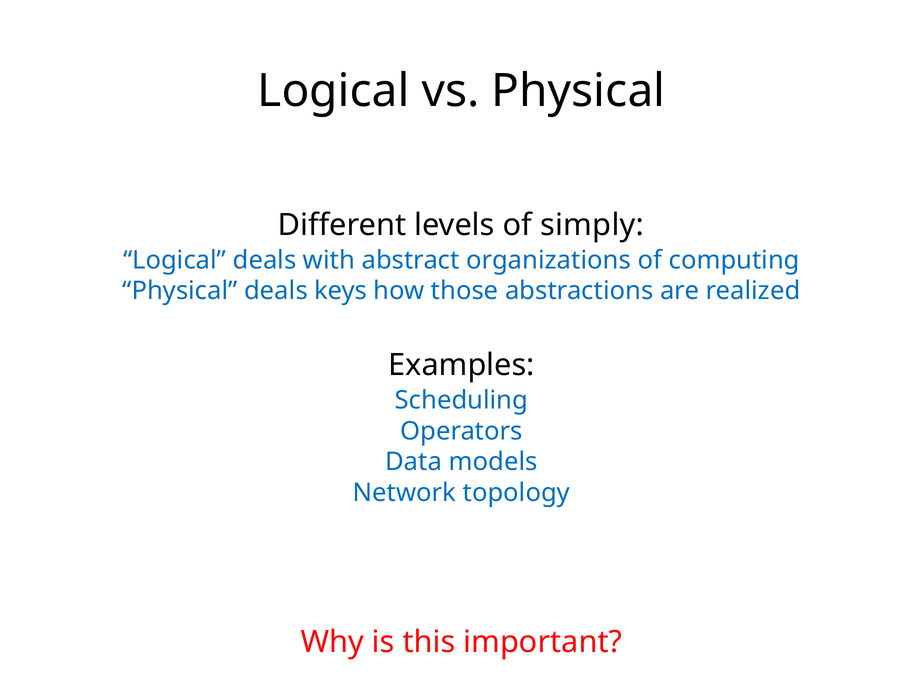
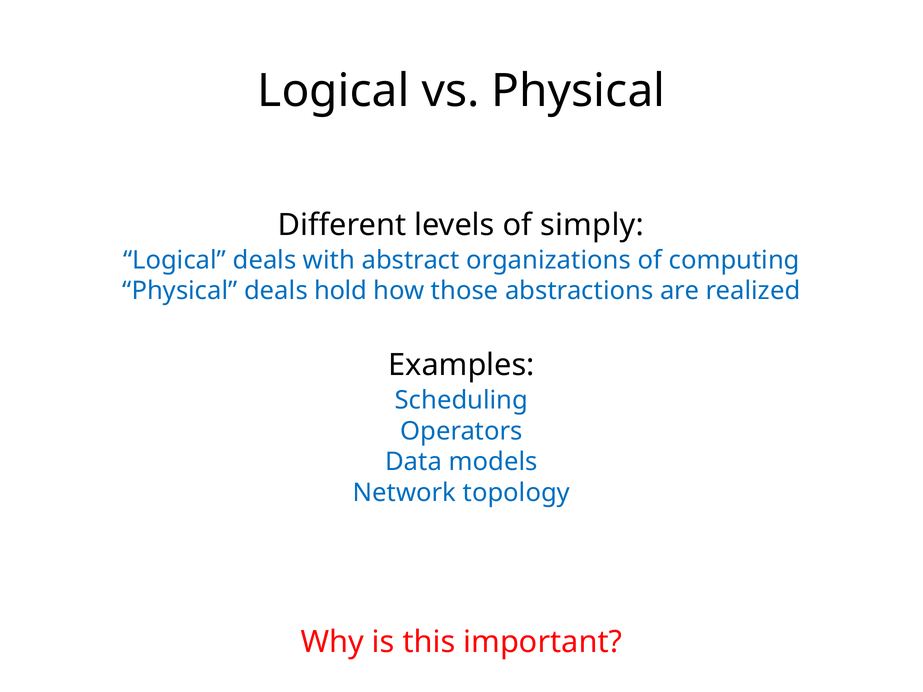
keys: keys -> hold
